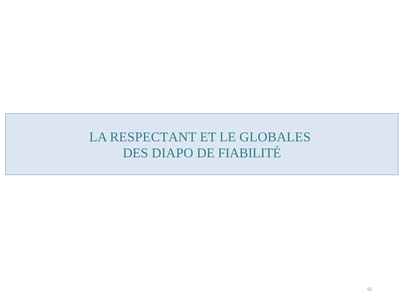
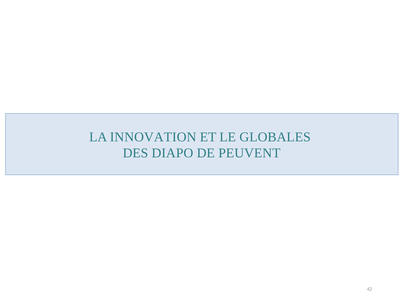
RESPECTANT: RESPECTANT -> INNOVATION
FIABILITÉ: FIABILITÉ -> PEUVENT
